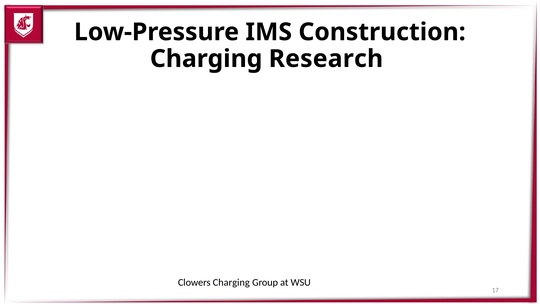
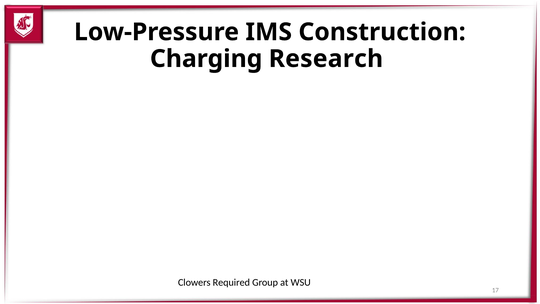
Clowers Charging: Charging -> Required
